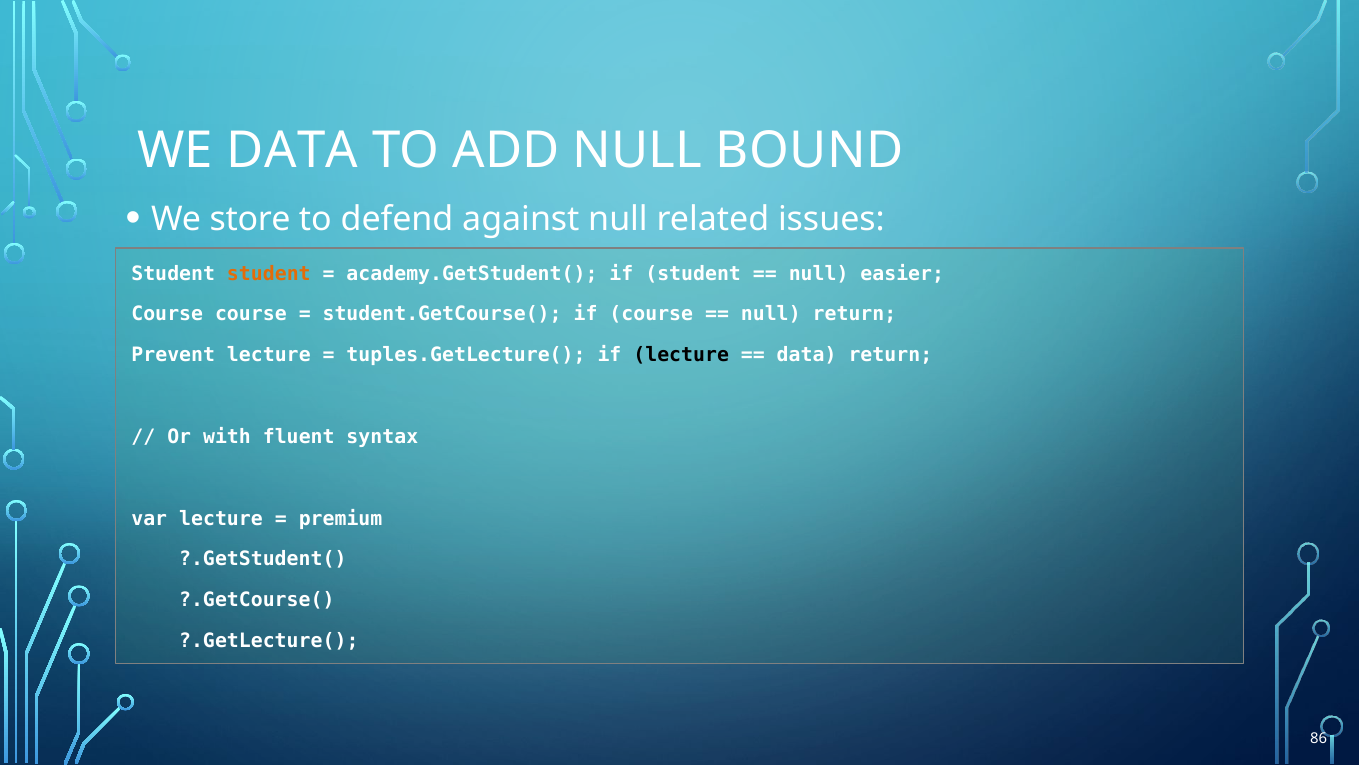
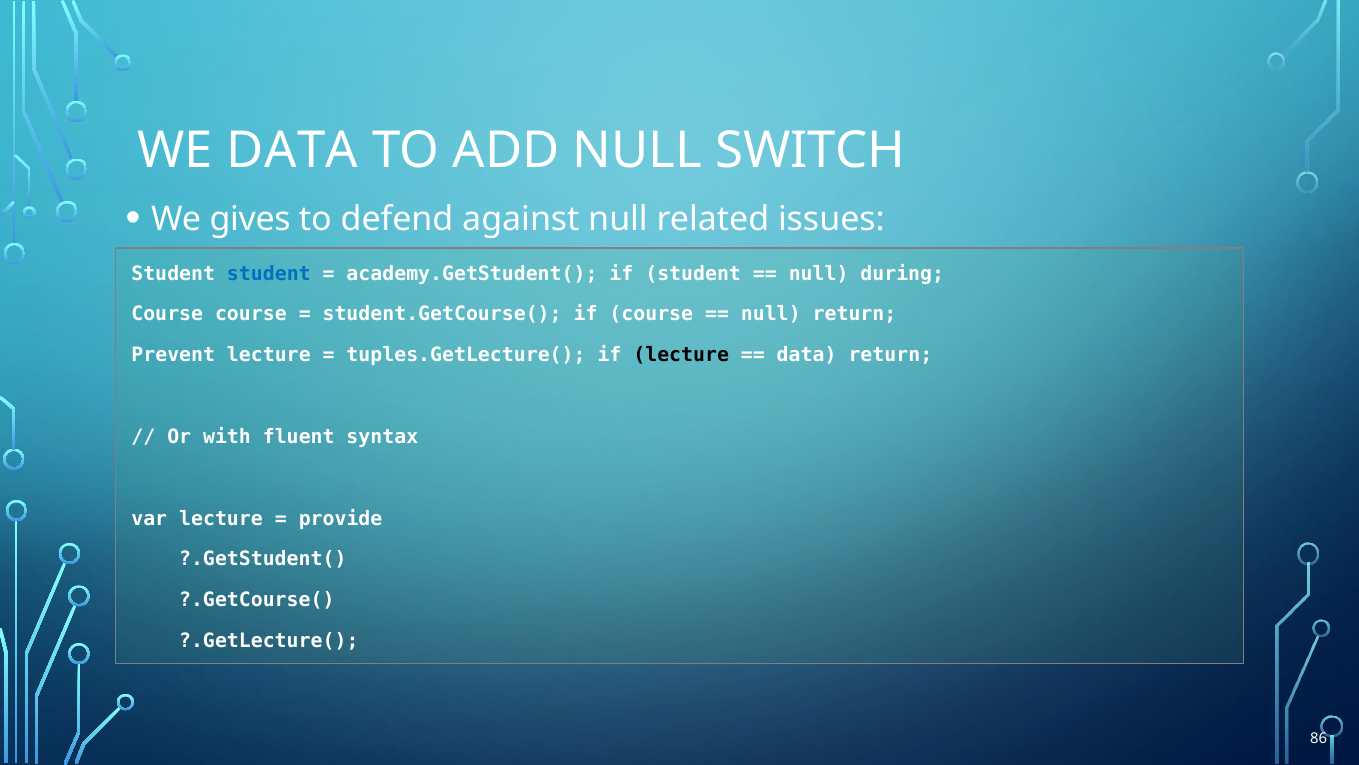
BOUND: BOUND -> SWITCH
store: store -> gives
student at (269, 273) colour: orange -> blue
easier: easier -> during
premium: premium -> provide
